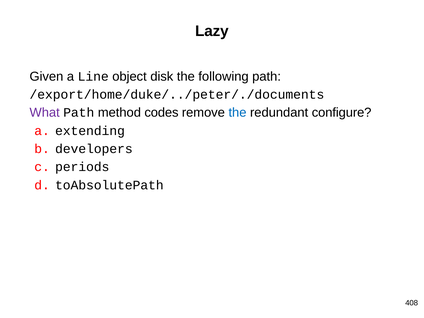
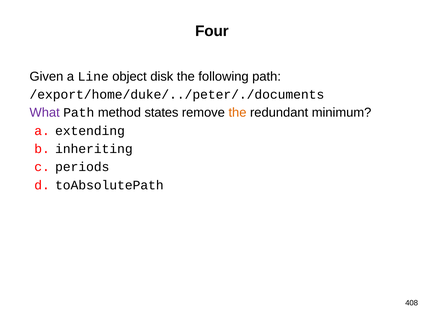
Lazy: Lazy -> Four
codes: codes -> states
the at (237, 113) colour: blue -> orange
configure: configure -> minimum
developers: developers -> inheriting
